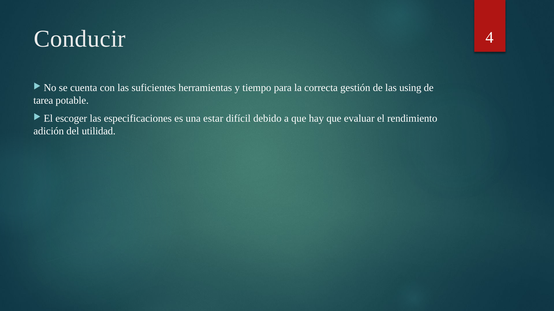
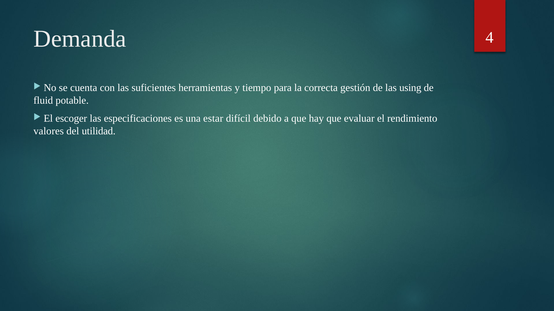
Conducir: Conducir -> Demanda
tarea: tarea -> fluid
adición: adición -> valores
